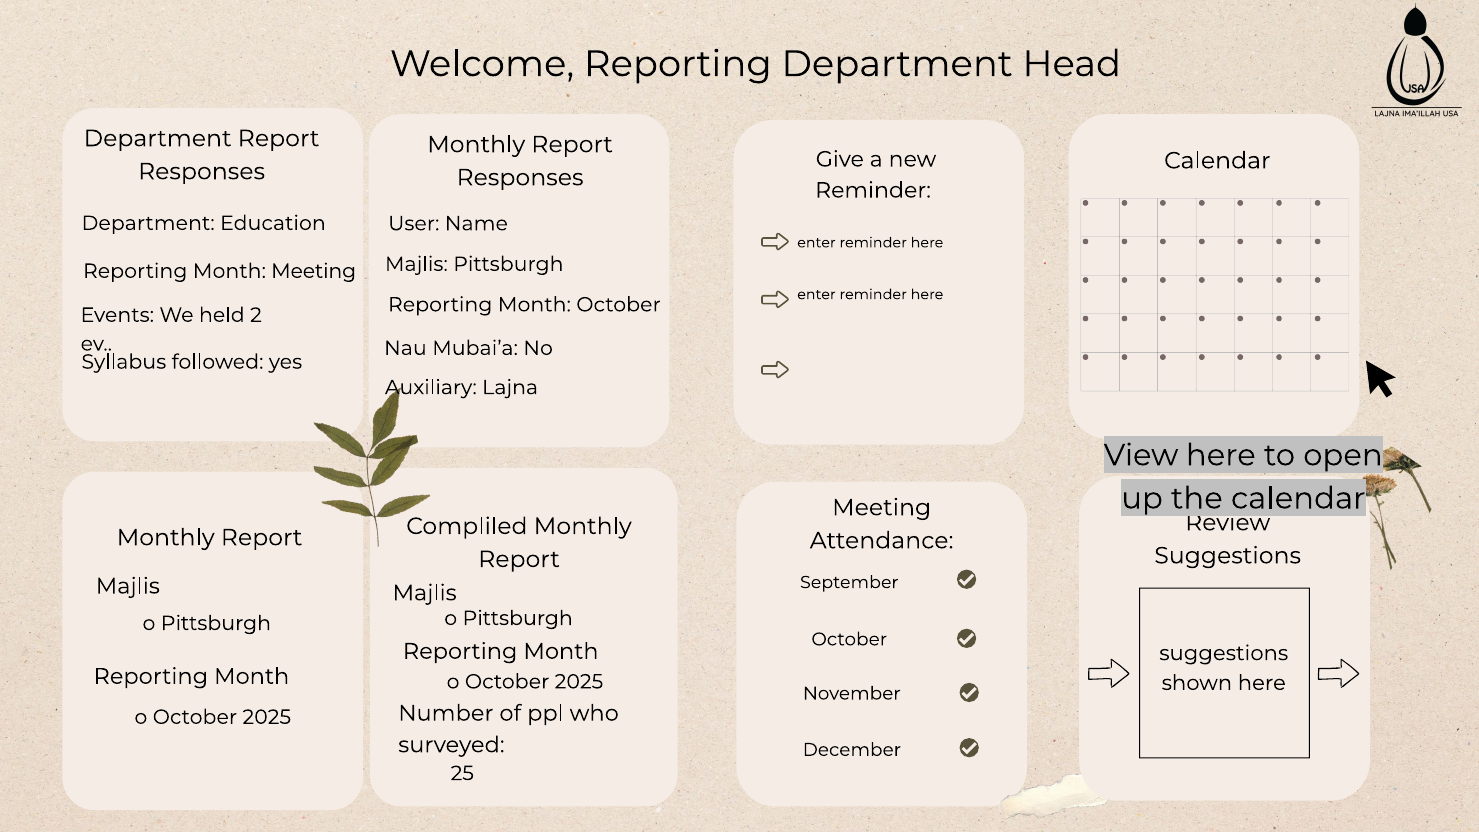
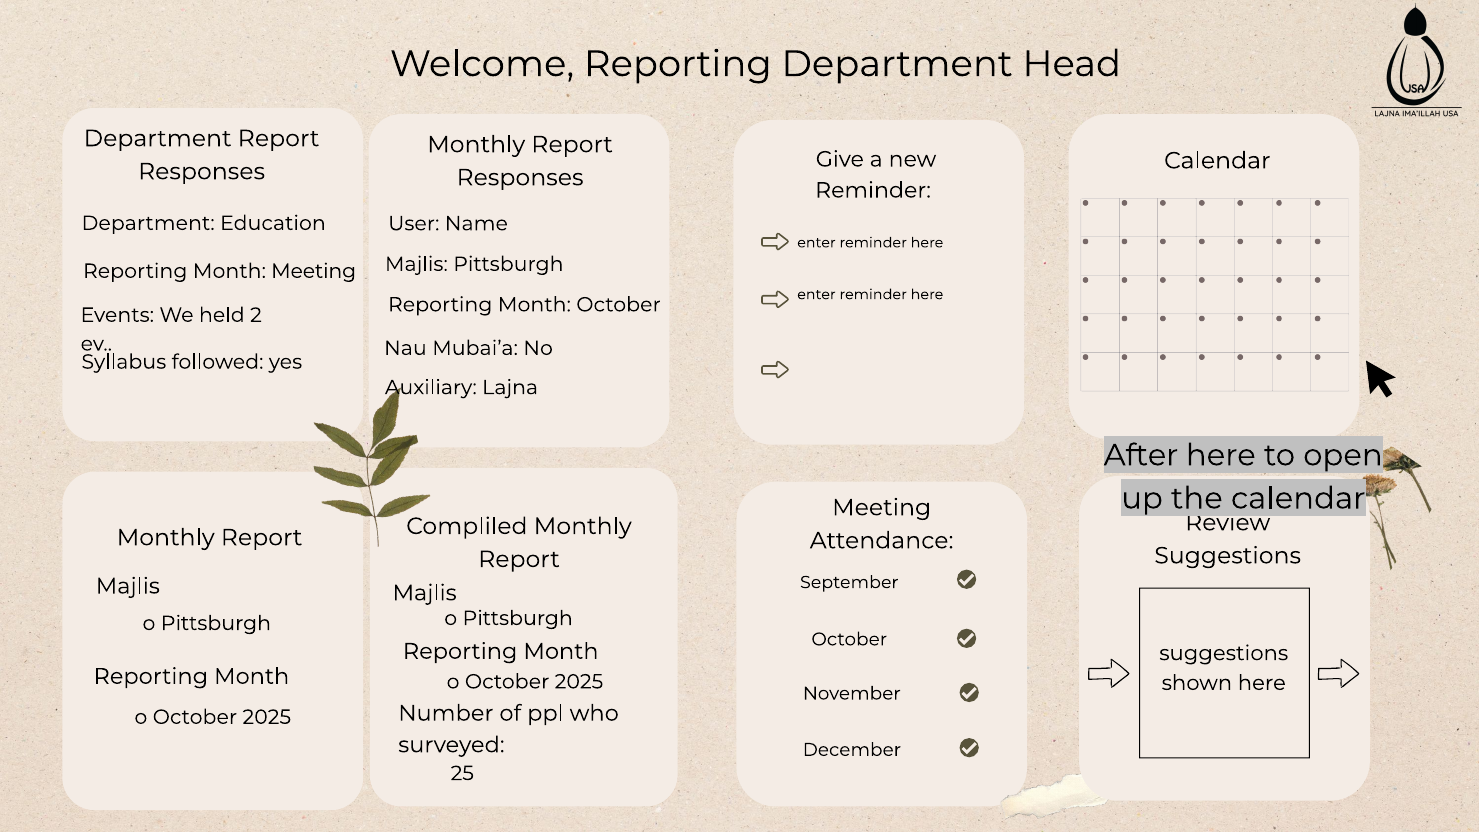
View: View -> After
